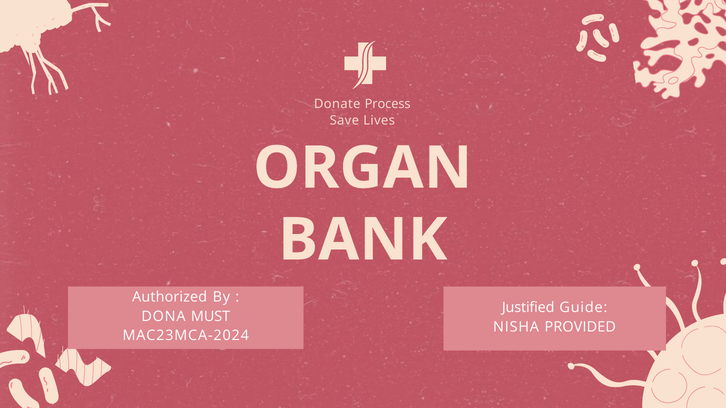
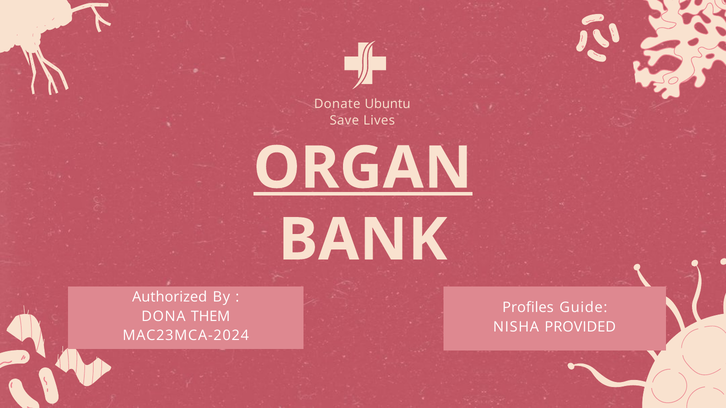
Process: Process -> Ubuntu
ORGAN underline: none -> present
Justified: Justified -> Profiles
MUST: MUST -> THEM
